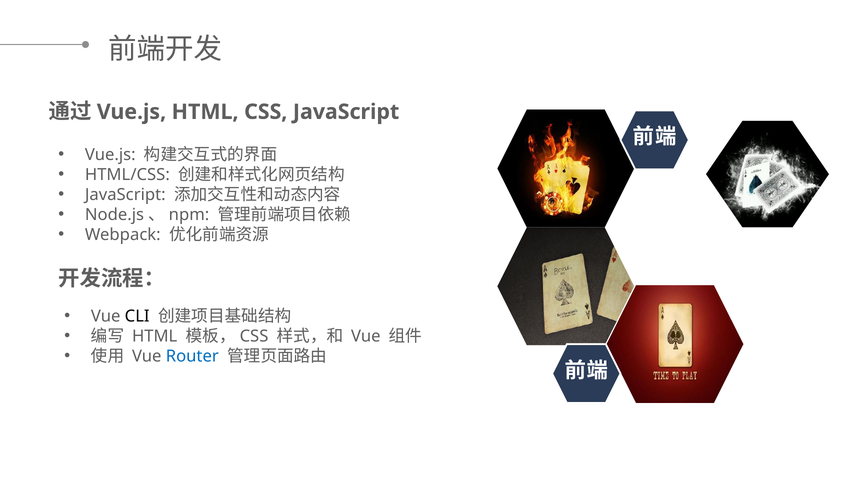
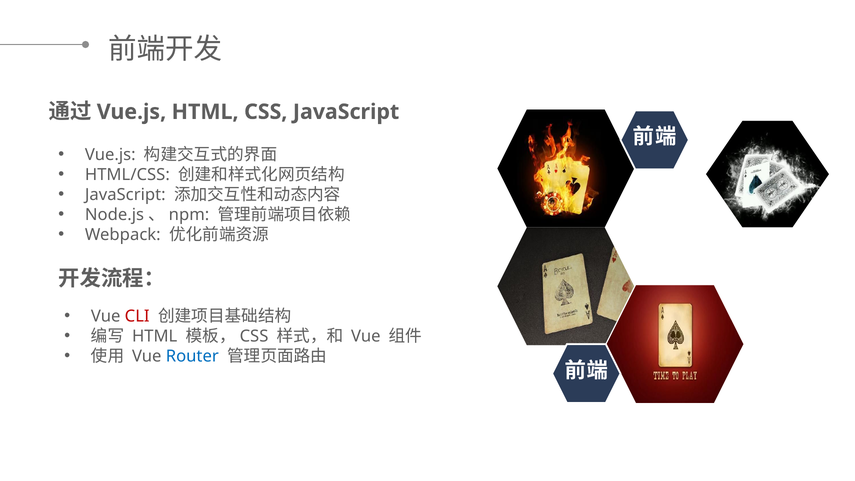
CLI colour: black -> red
